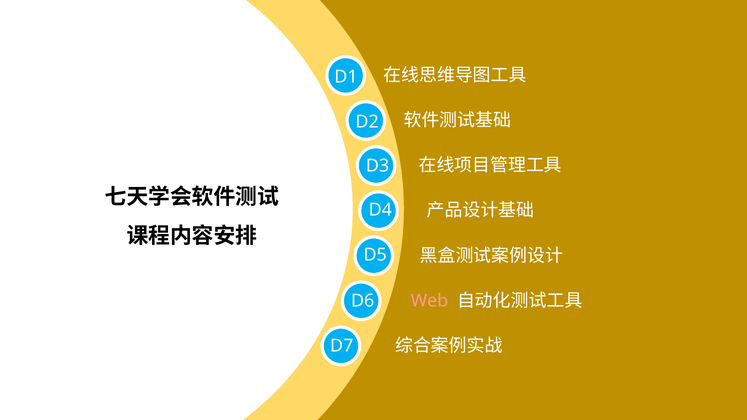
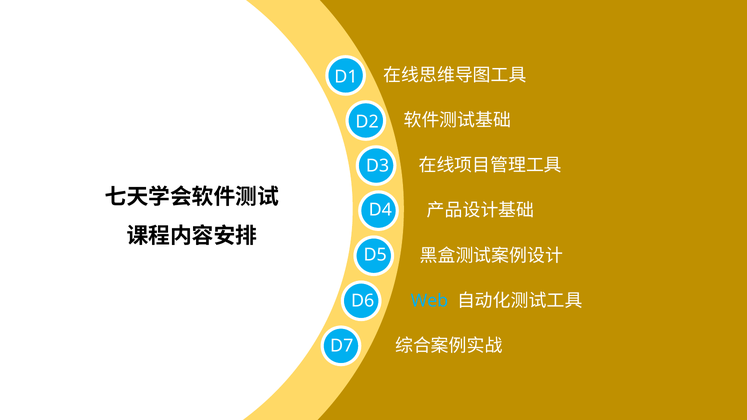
Web colour: pink -> light blue
